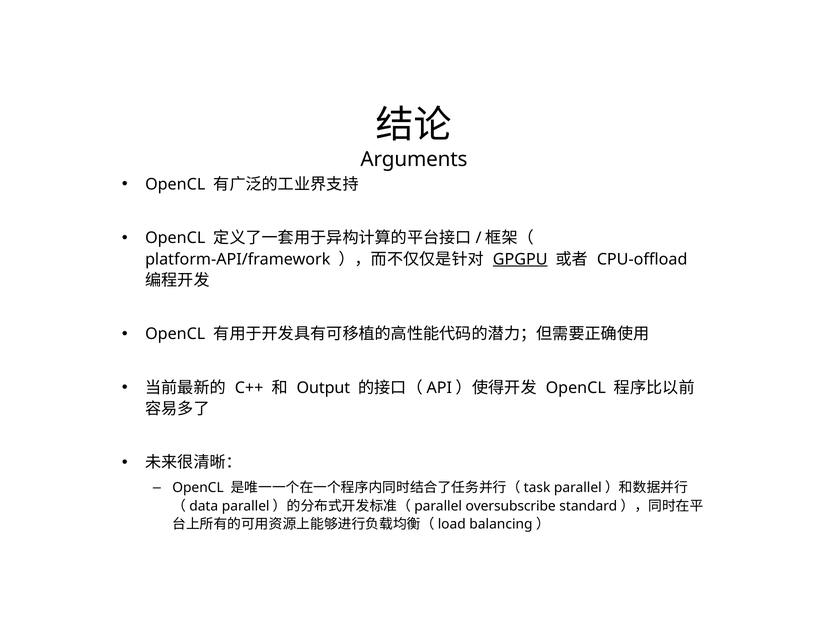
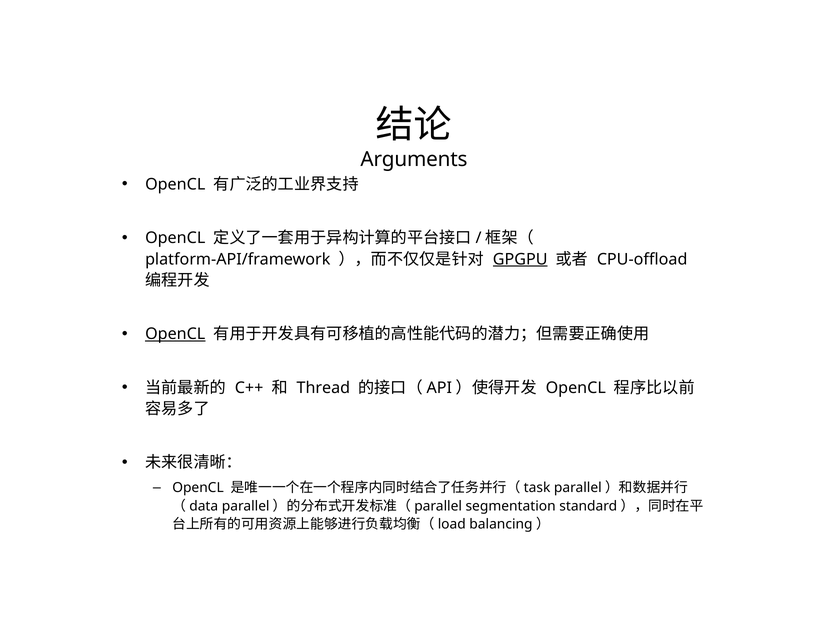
OpenCL at (175, 334) underline: none -> present
Output: Output -> Thread
oversubscribe: oversubscribe -> segmentation
